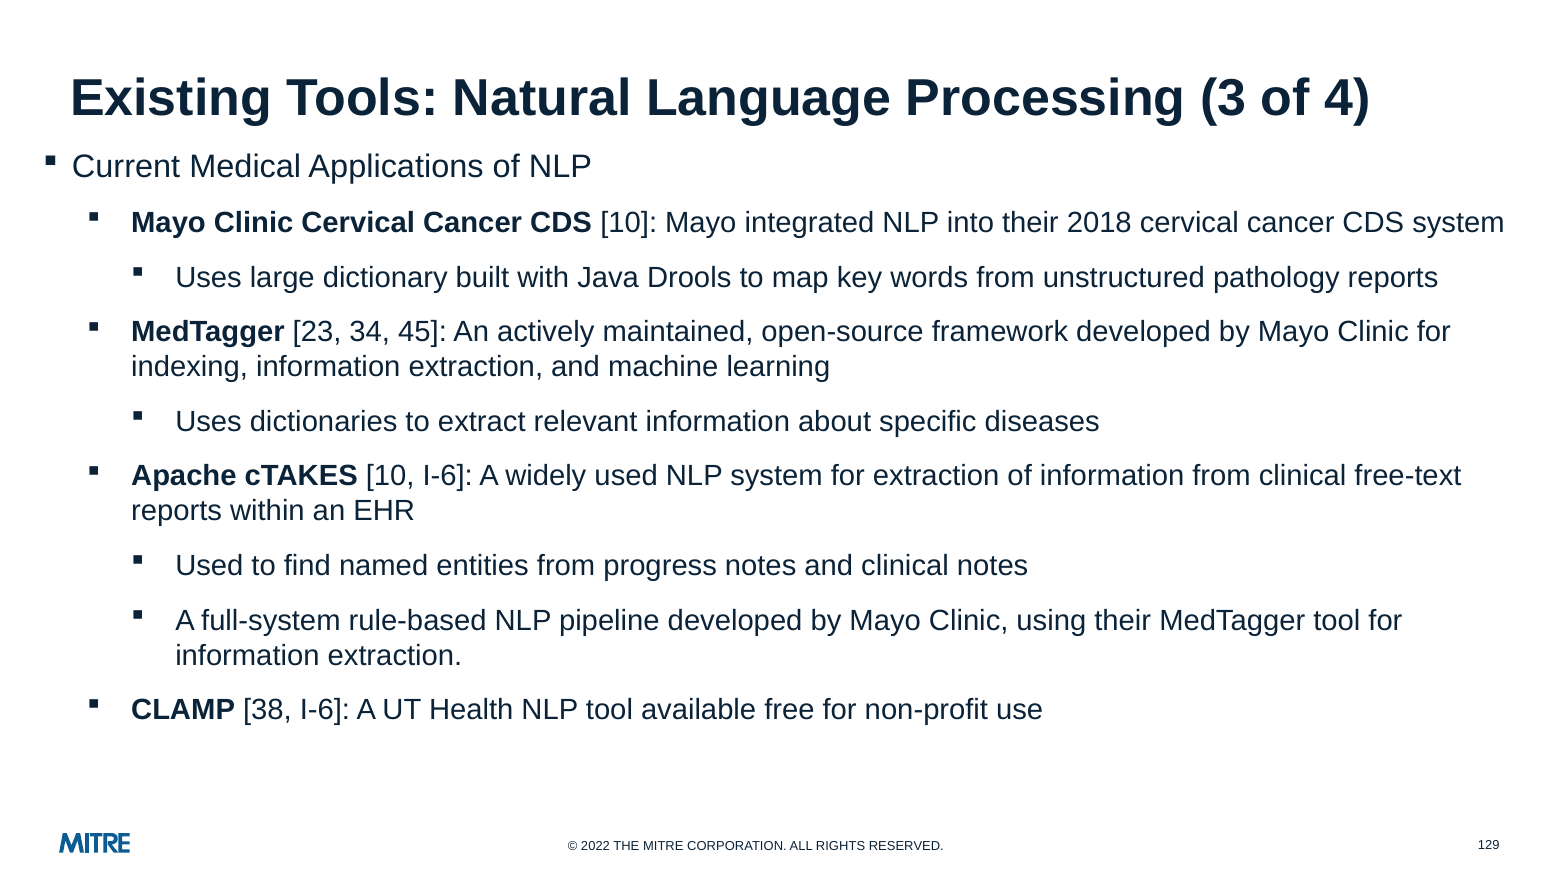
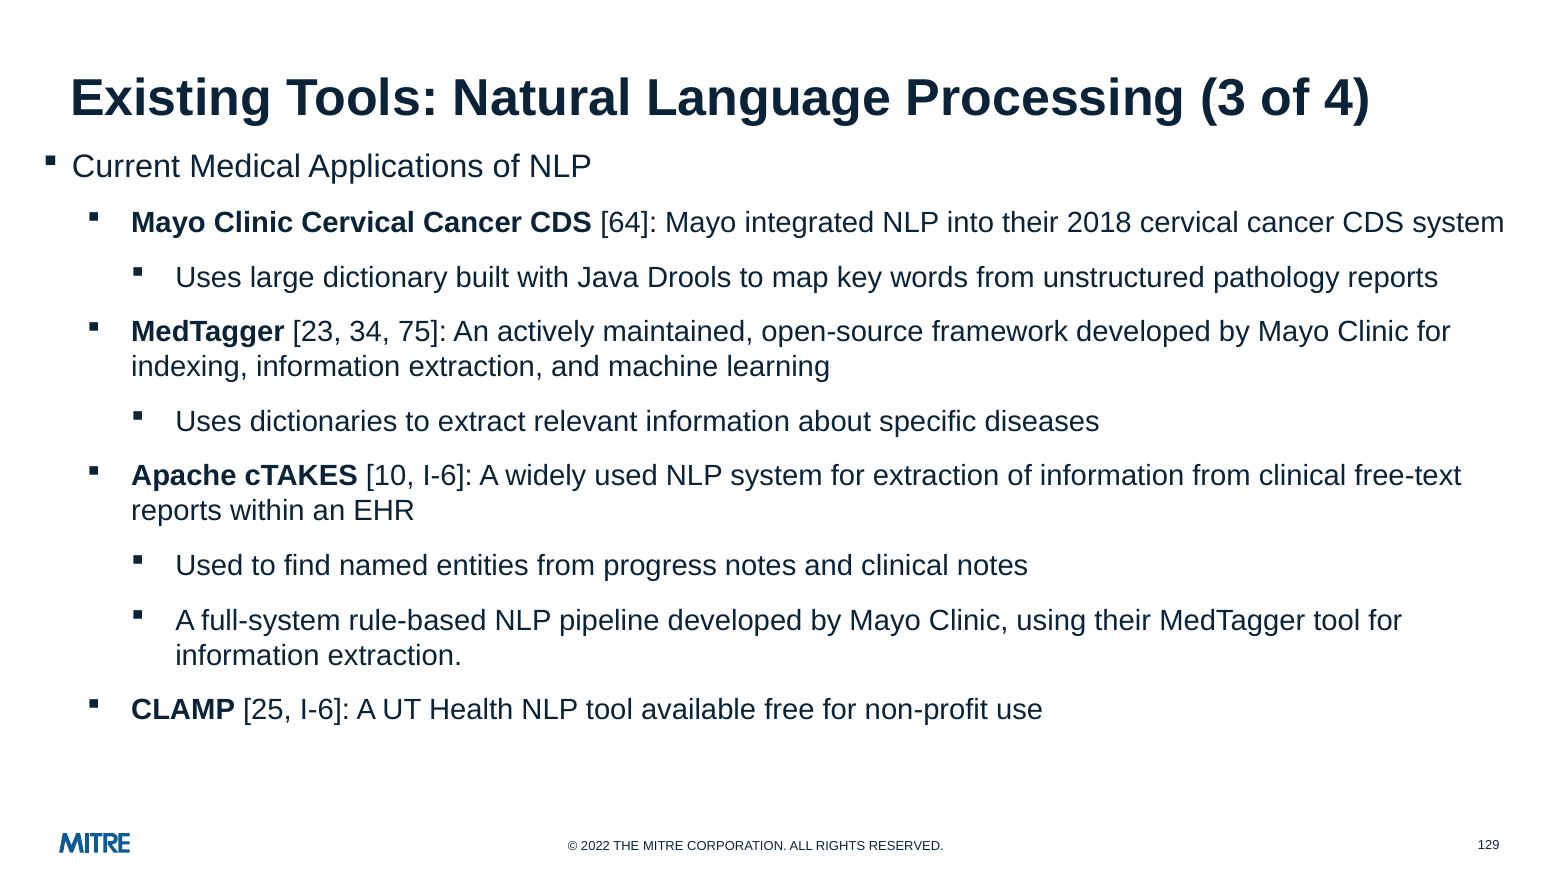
CDS 10: 10 -> 64
45: 45 -> 75
38: 38 -> 25
